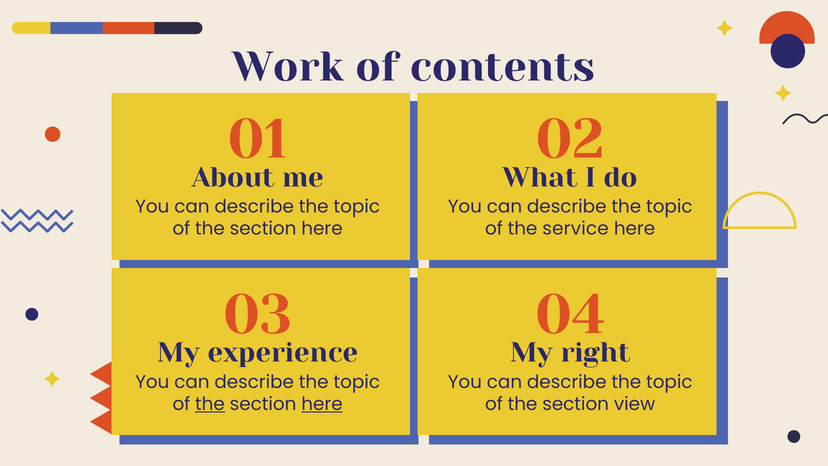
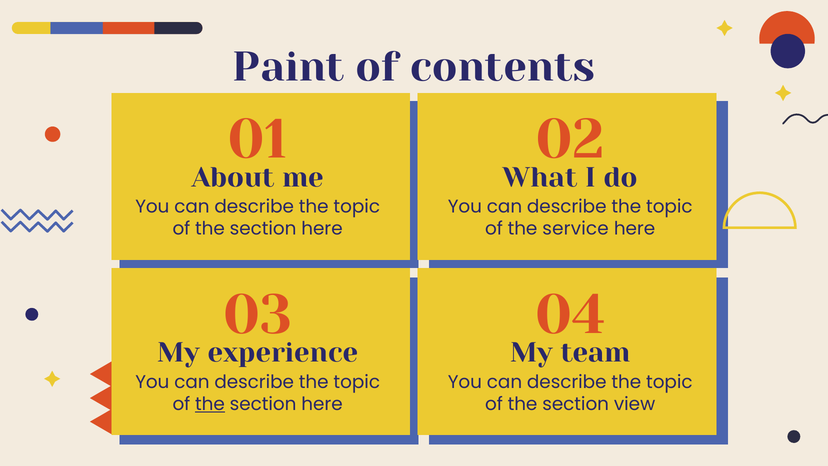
Work: Work -> Paint
right: right -> team
here at (322, 404) underline: present -> none
